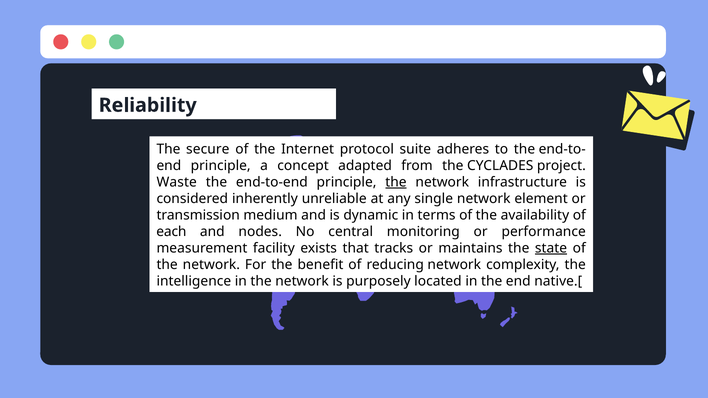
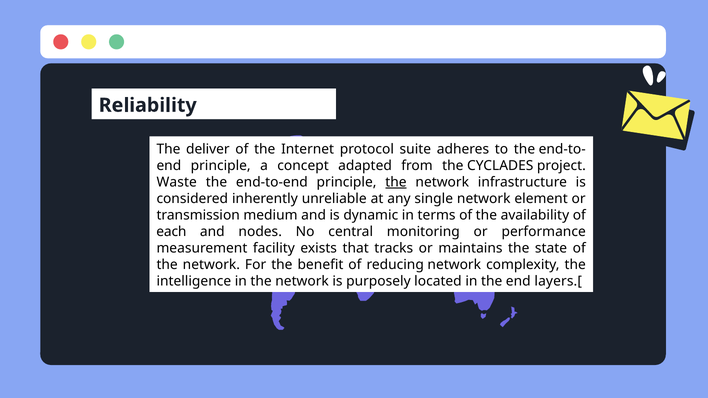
secure: secure -> deliver
state underline: present -> none
native.[: native.[ -> layers.[
